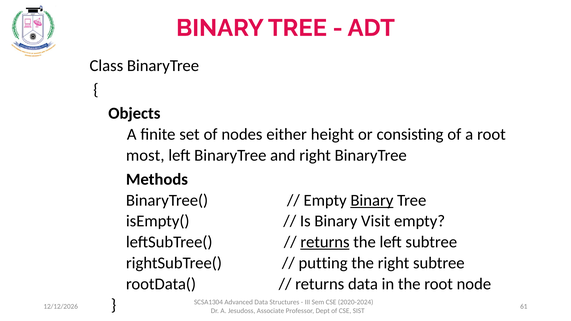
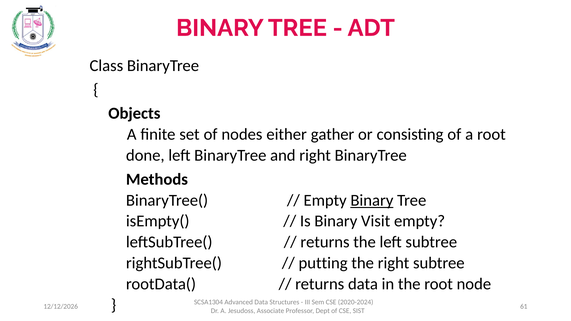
height: height -> gather
most: most -> done
returns at (325, 242) underline: present -> none
